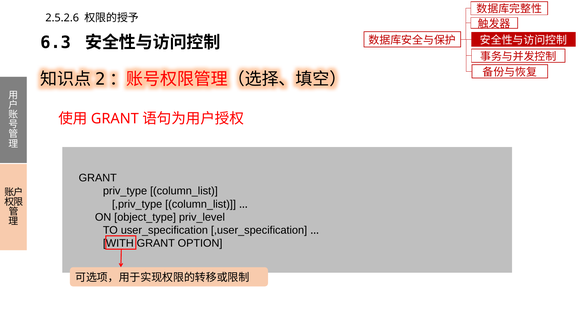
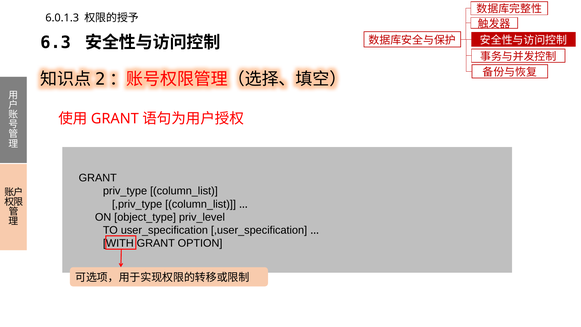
2.5.2.6: 2.5.2.6 -> 6.0.1.3
